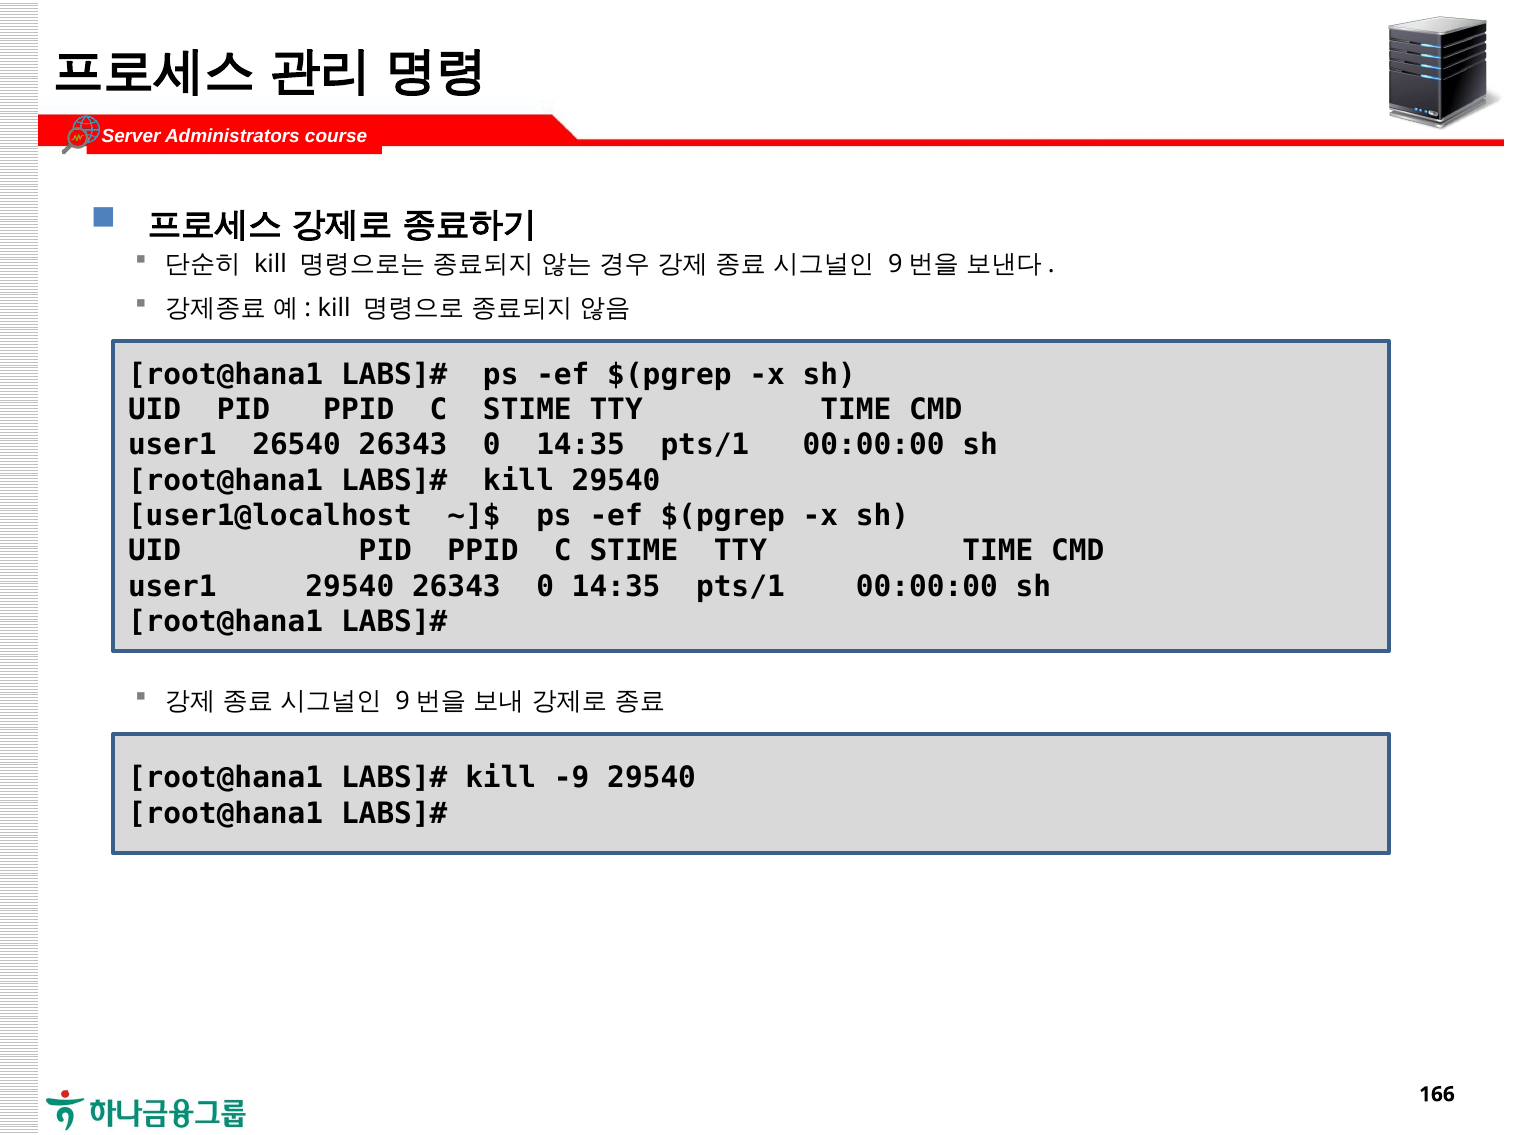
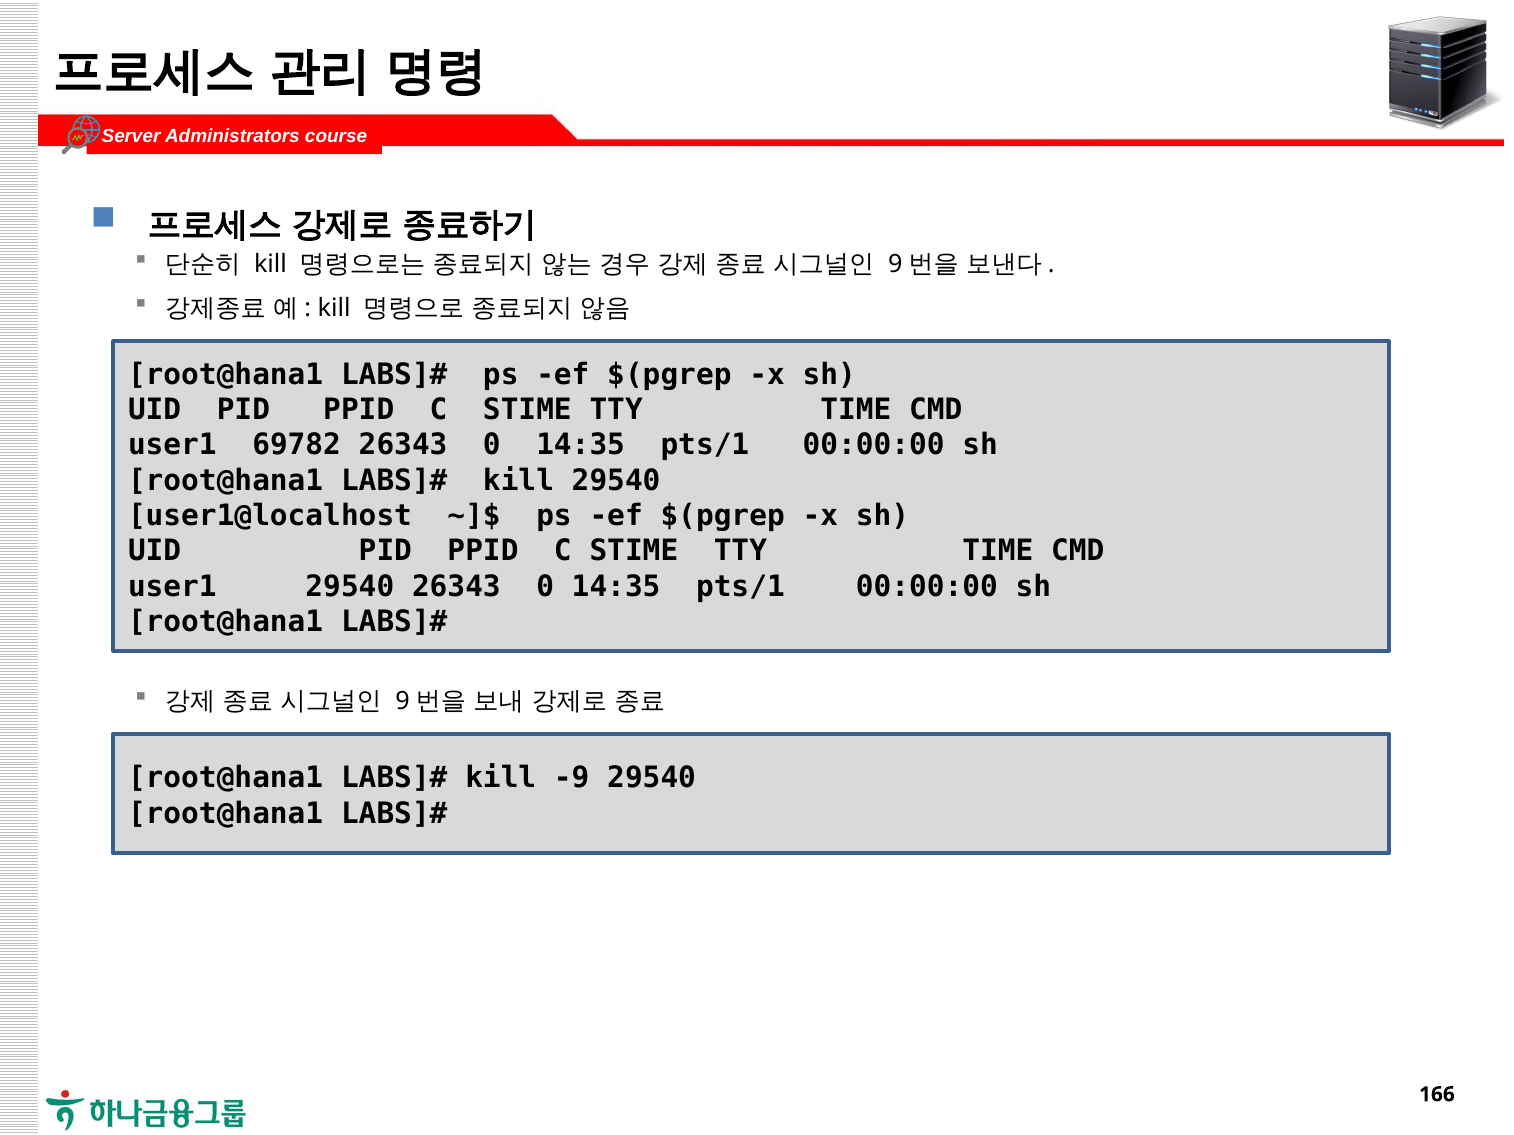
26540: 26540 -> 69782
